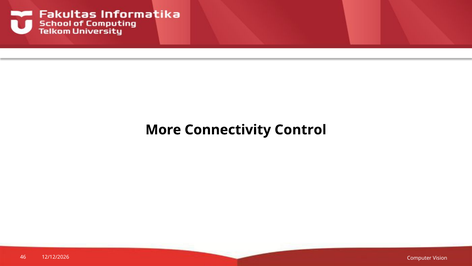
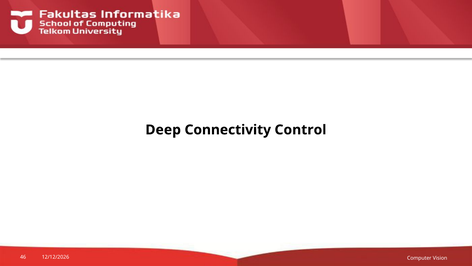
More: More -> Deep
